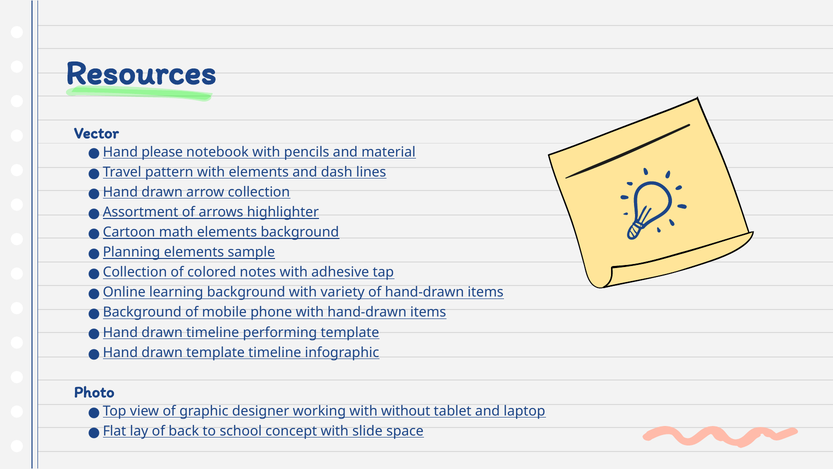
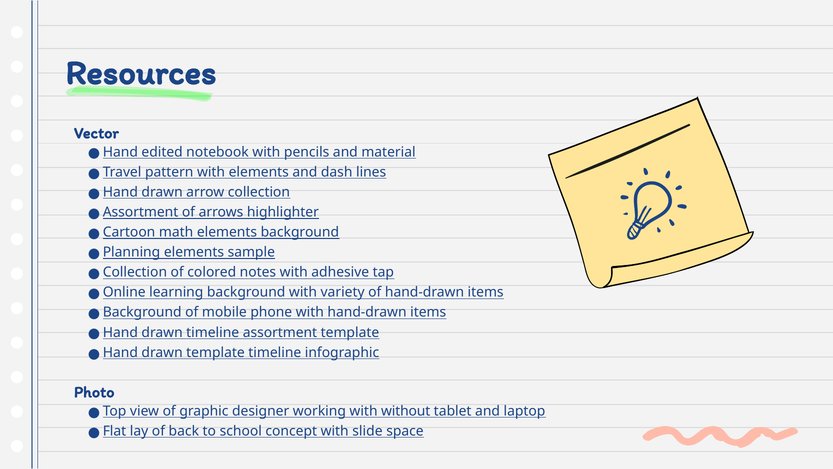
please: please -> edited
performing: performing -> assortment
